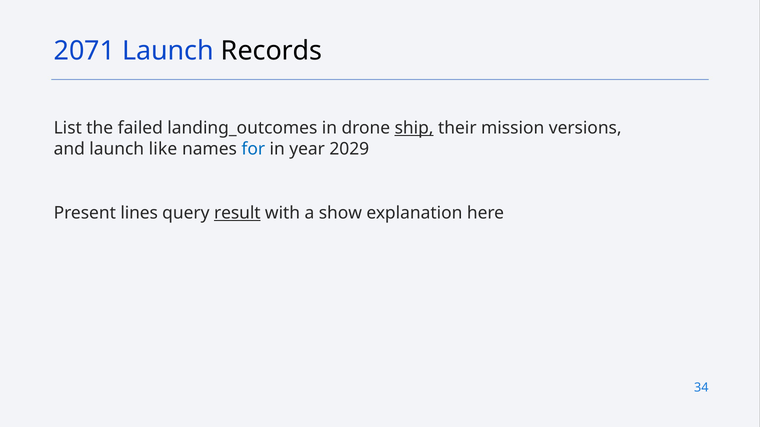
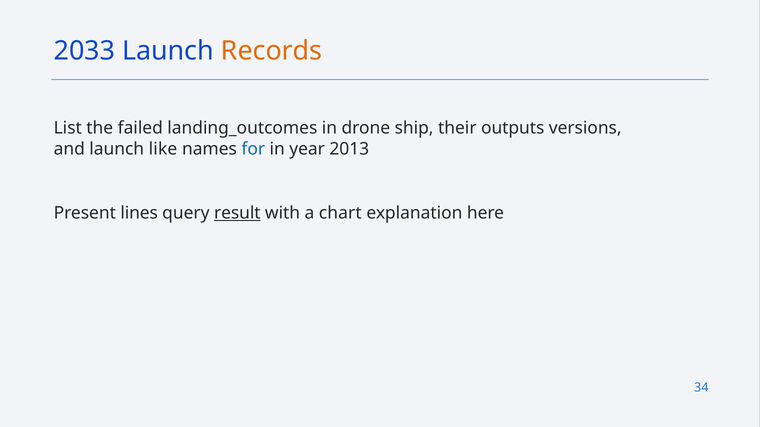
2071: 2071 -> 2033
Records colour: black -> orange
ship underline: present -> none
mission: mission -> outputs
2029: 2029 -> 2013
show: show -> chart
